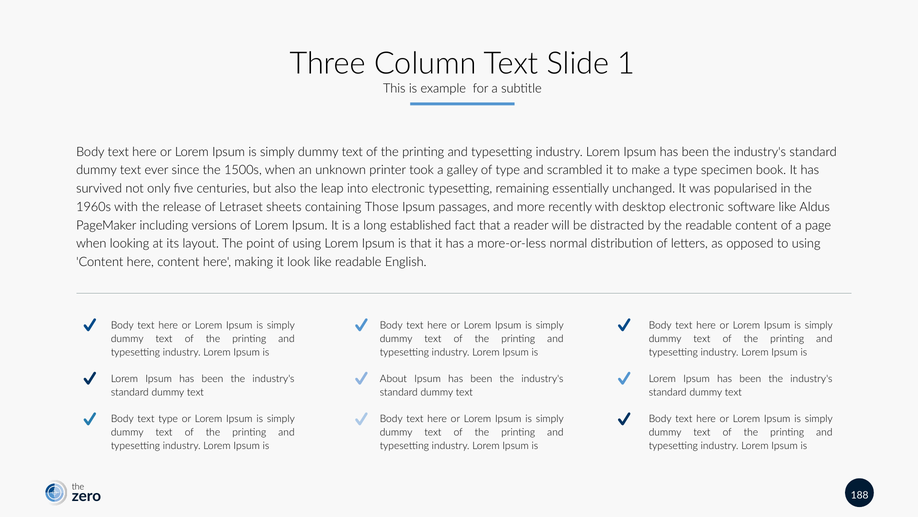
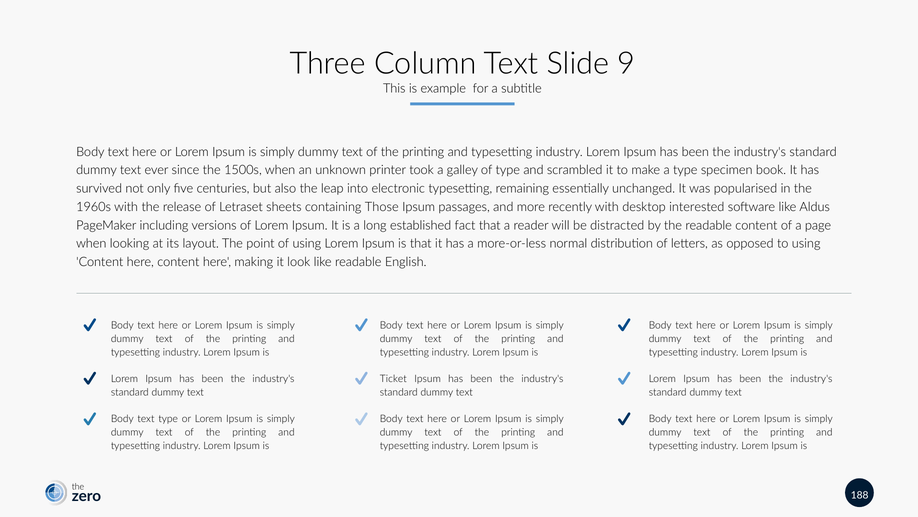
1: 1 -> 9
desktop electronic: electronic -> interested
About: About -> Ticket
